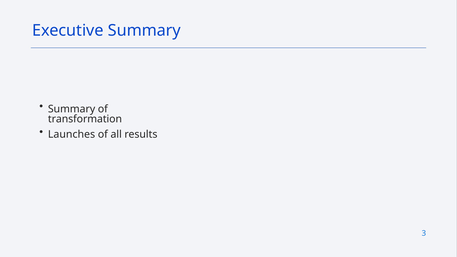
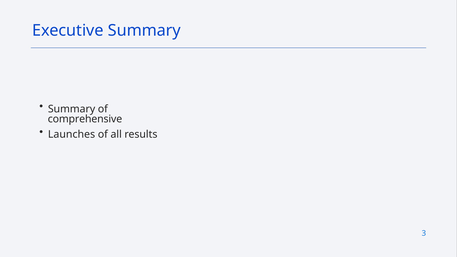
transformation: transformation -> comprehensive
